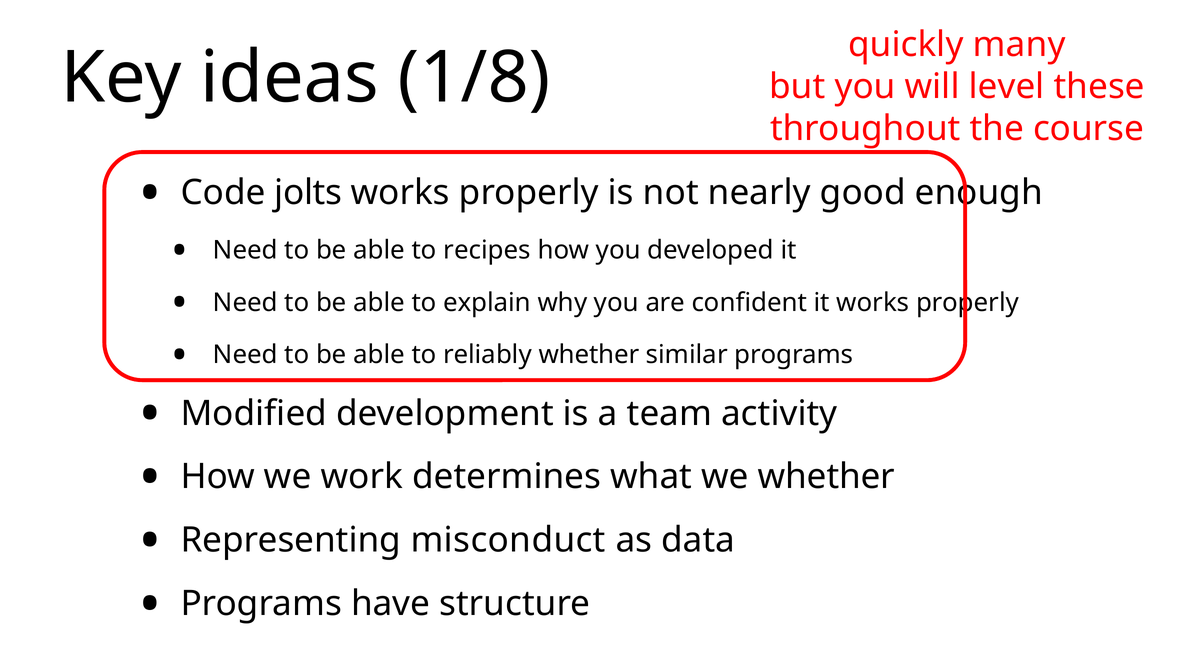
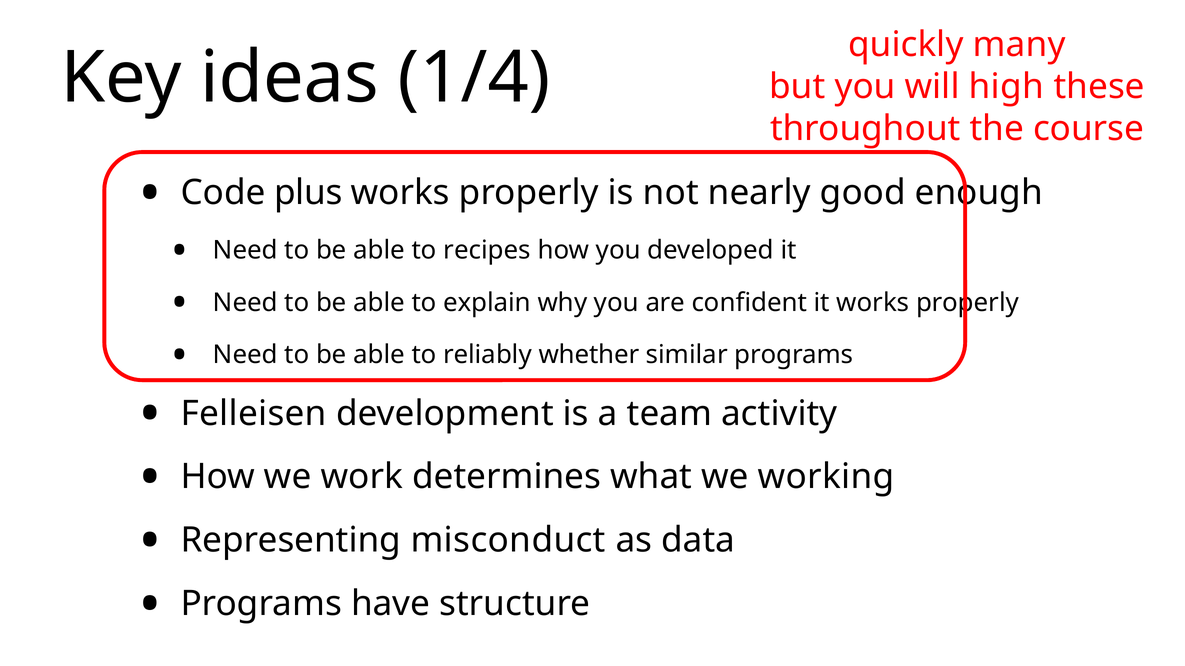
1/8: 1/8 -> 1/4
level: level -> high
jolts: jolts -> plus
Modified: Modified -> Felleisen
we whether: whether -> working
